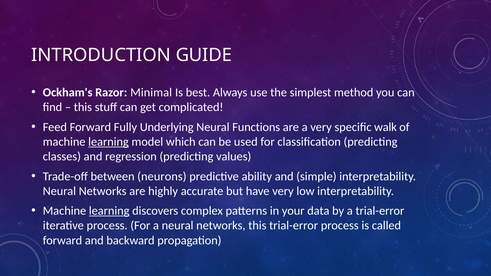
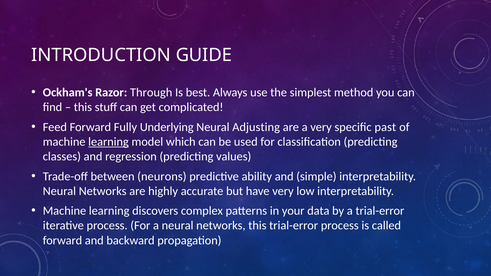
Minimal: Minimal -> Through
Functions: Functions -> Adjusting
walk: walk -> past
learning at (109, 211) underline: present -> none
